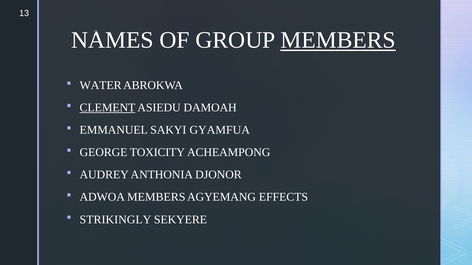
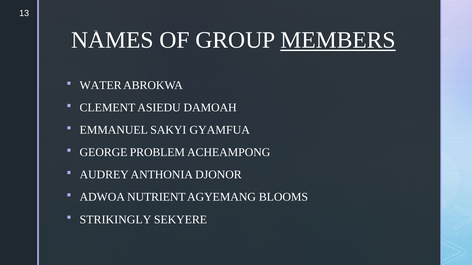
CLEMENT underline: present -> none
TOXICITY: TOXICITY -> PROBLEM
ADWOA MEMBERS: MEMBERS -> NUTRIENT
EFFECTS: EFFECTS -> BLOOMS
